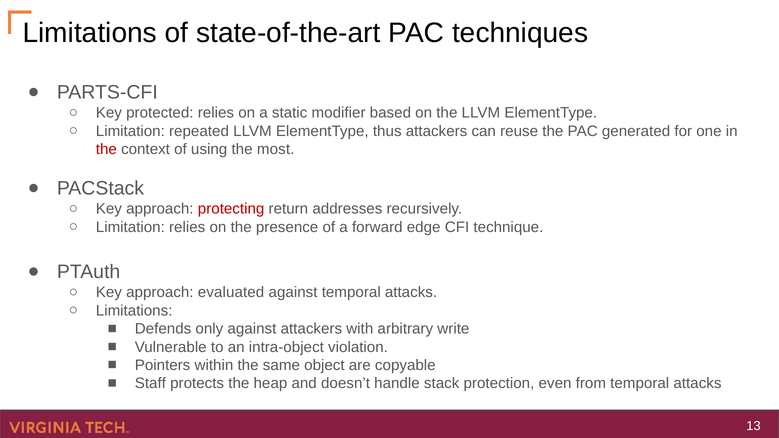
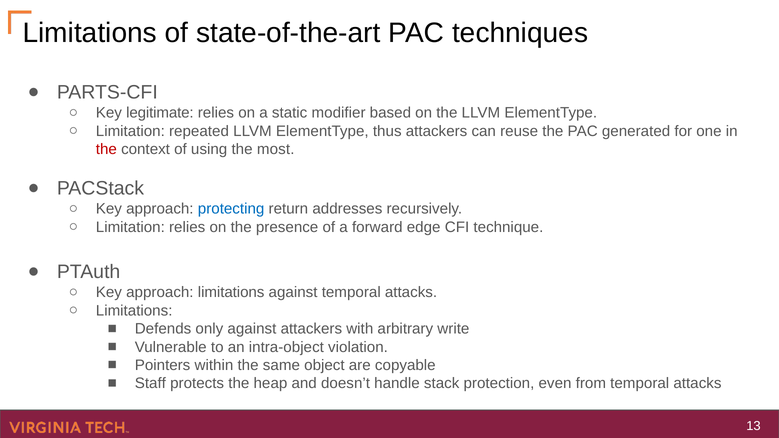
protected: protected -> legitimate
protecting colour: red -> blue
approach evaluated: evaluated -> limitations
